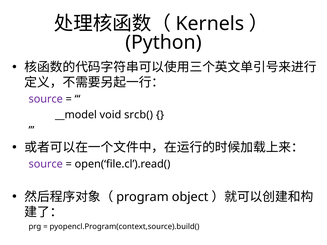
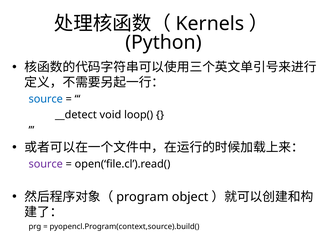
source at (46, 99) colour: purple -> blue
__model: __model -> __detect
srcb(: srcb( -> loop(
